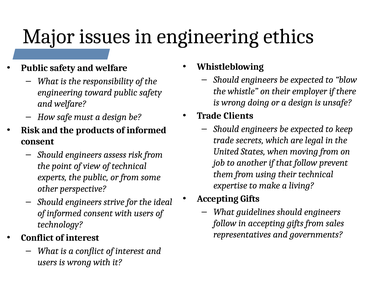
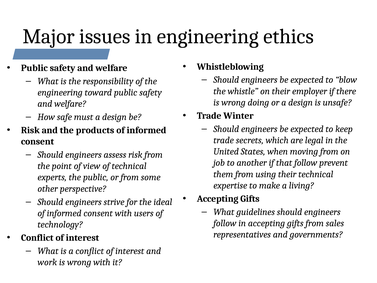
Clients: Clients -> Winter
users at (47, 262): users -> work
